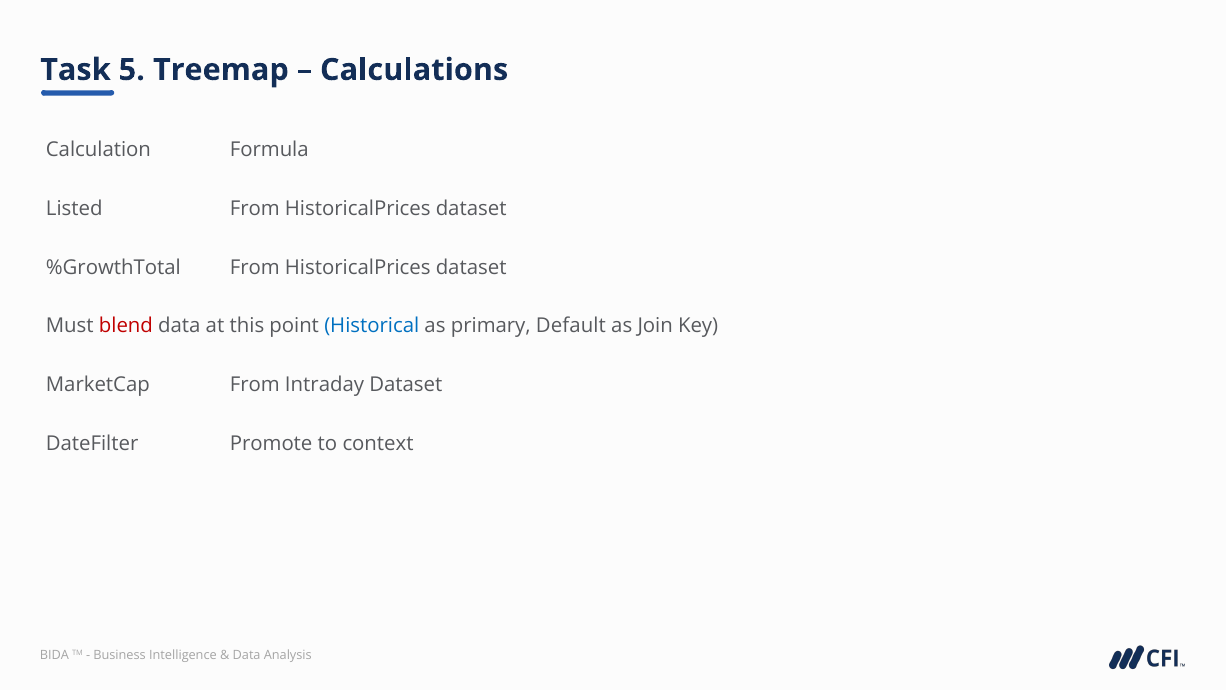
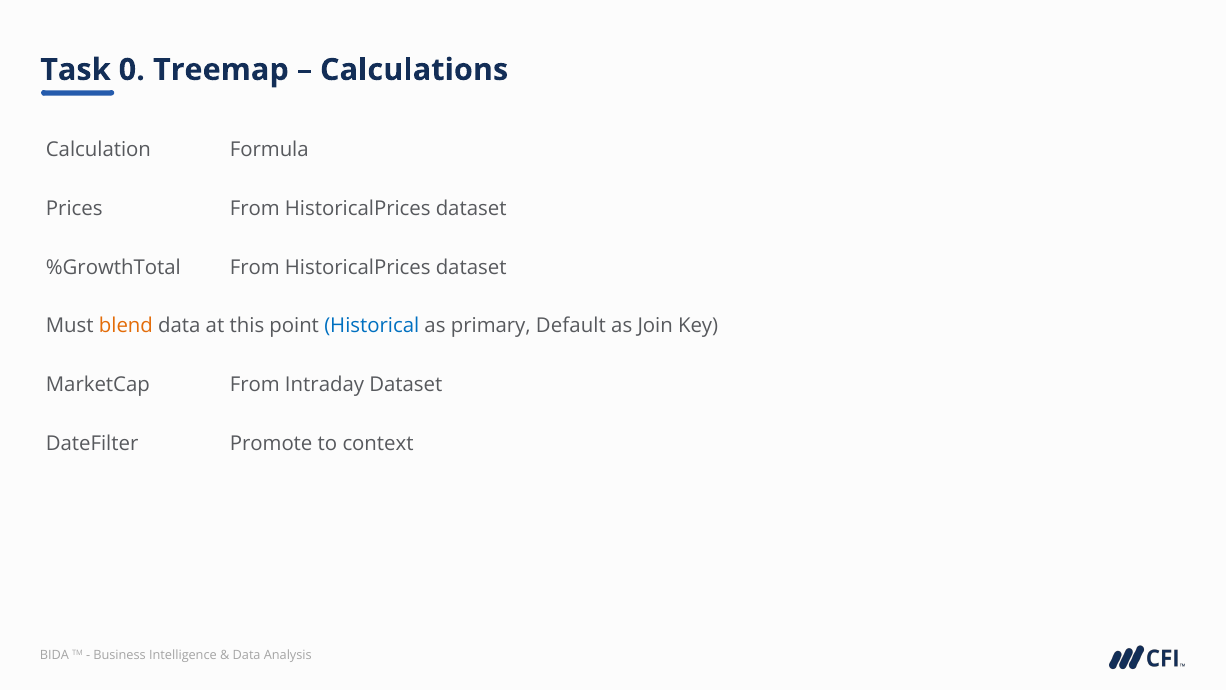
5: 5 -> 0
Listed: Listed -> Prices
blend colour: red -> orange
